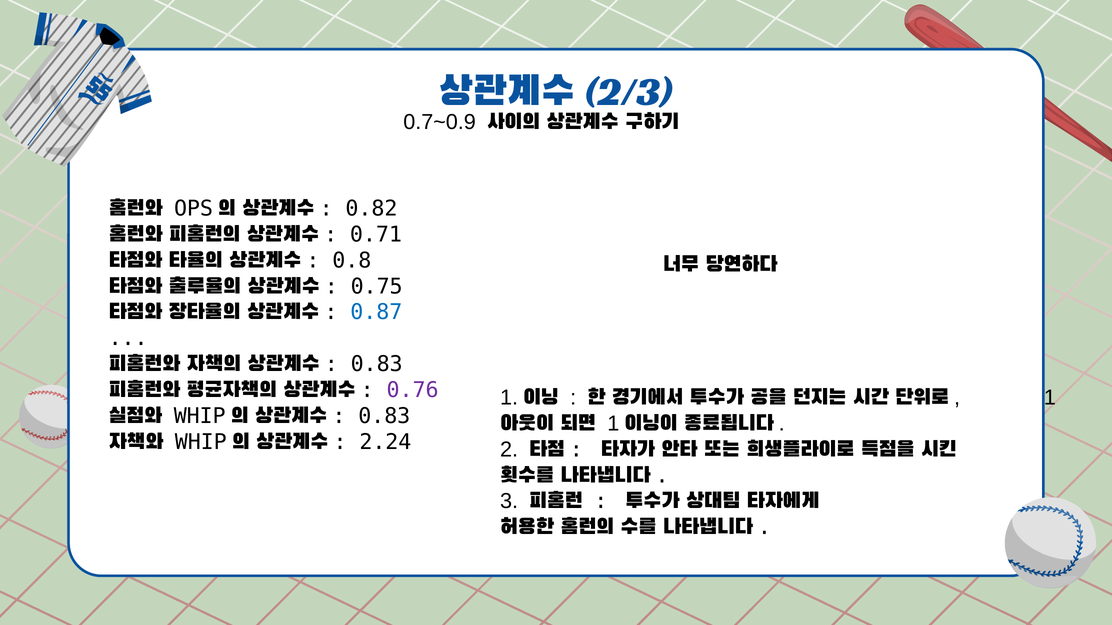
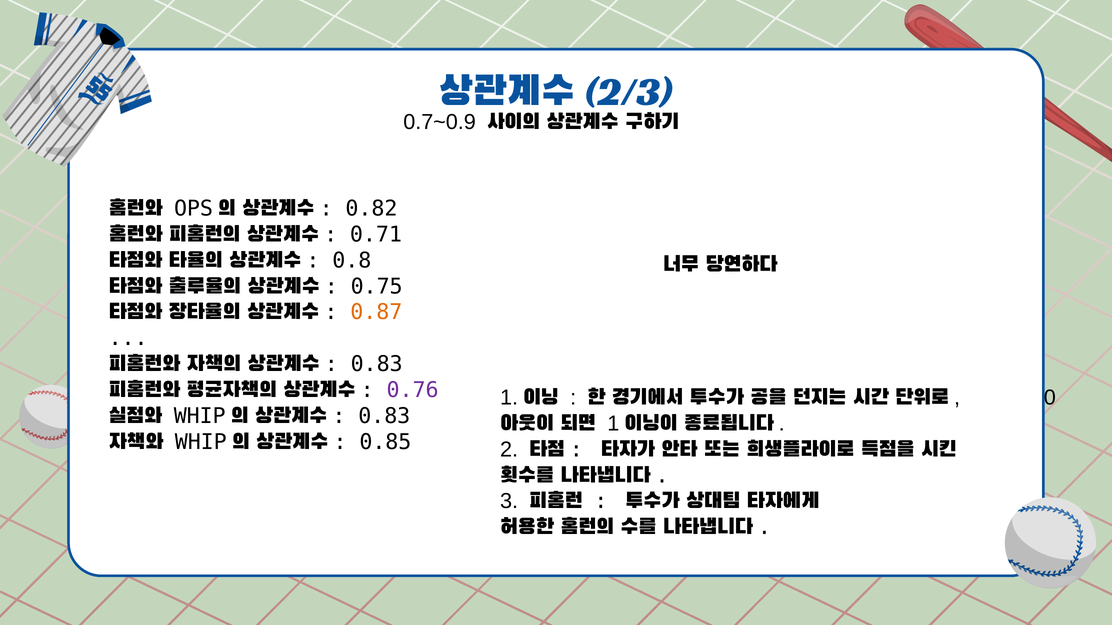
0.87 colour: blue -> orange
1: 1 -> 0
2.24: 2.24 -> 0.85
